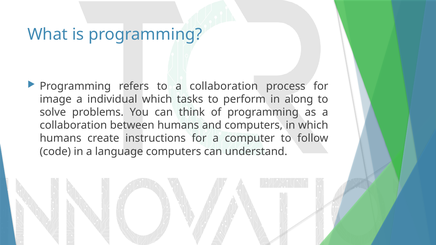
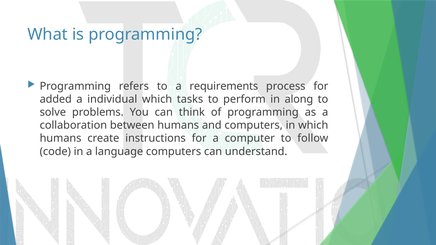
to a collaboration: collaboration -> requirements
image: image -> added
